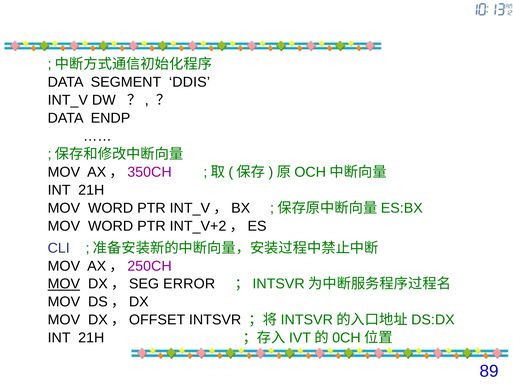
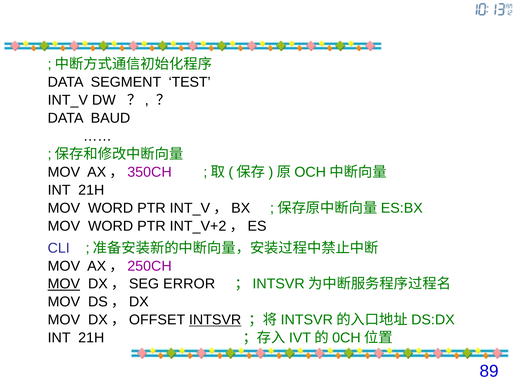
DDIS: DDIS -> TEST
ENDP: ENDP -> BAUD
INTSVR underline: none -> present
